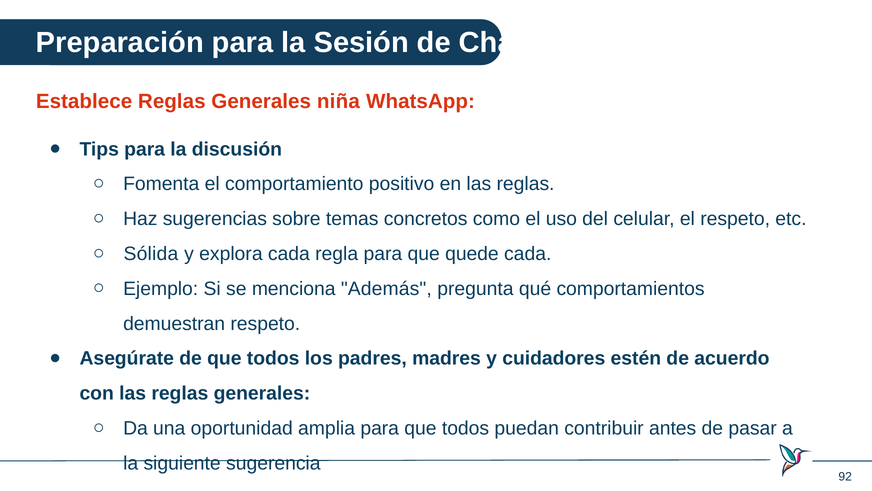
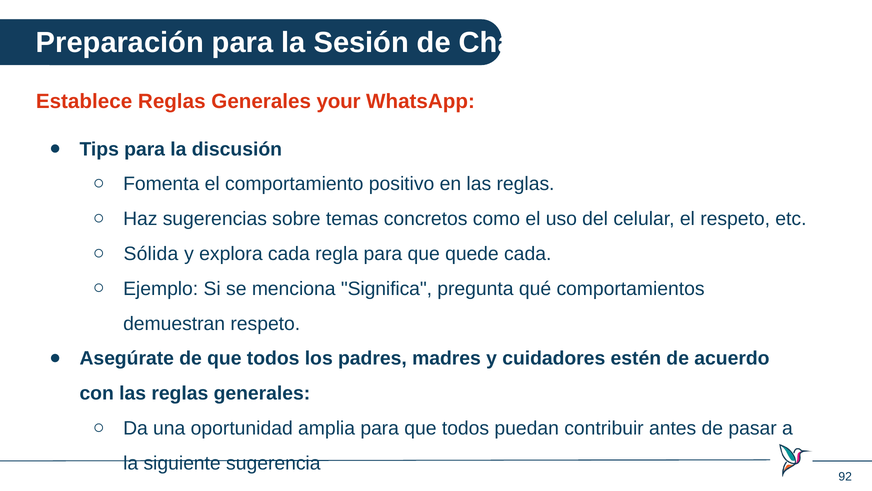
niña: niña -> your
Además: Además -> Significa
